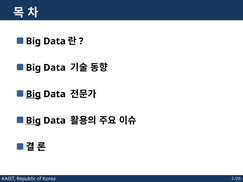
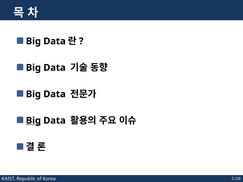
Big at (33, 94) underline: present -> none
